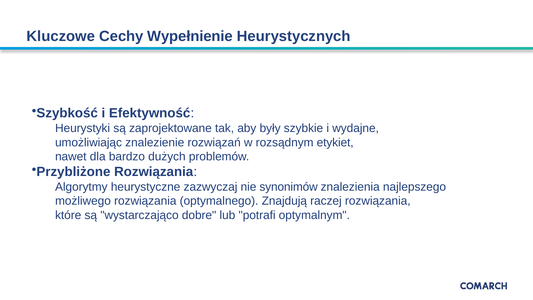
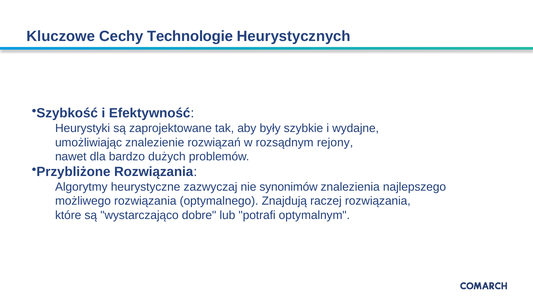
Wypełnienie: Wypełnienie -> Technologie
etykiet: etykiet -> rejony
